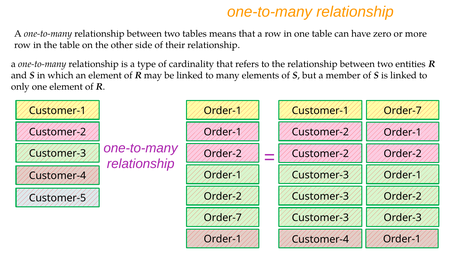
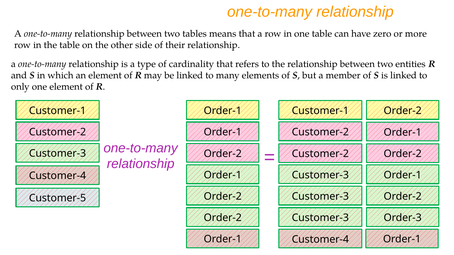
Customer-1 Order-7: Order-7 -> Order-2
Order-7 at (223, 218): Order-7 -> Order-2
